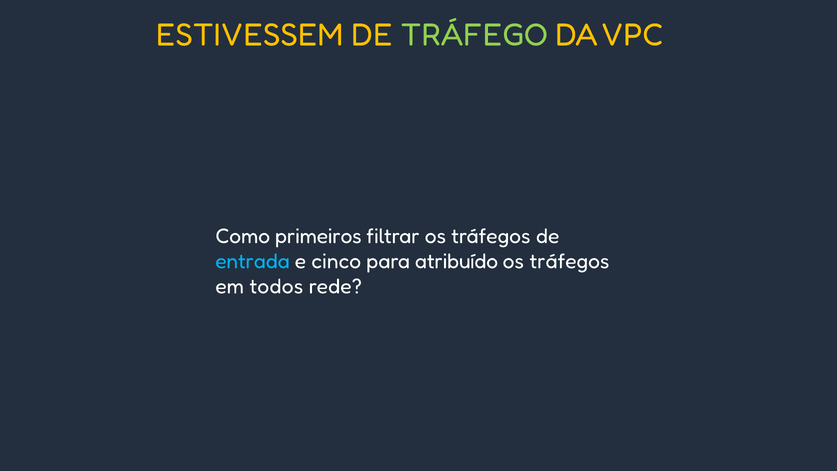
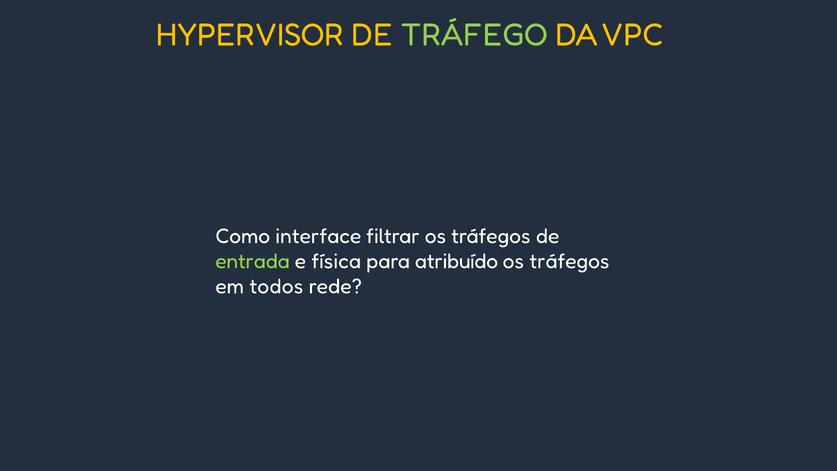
ESTIVESSEM: ESTIVESSEM -> HYPERVISOR
primeiros: primeiros -> interface
entrada colour: light blue -> light green
cinco: cinco -> física
